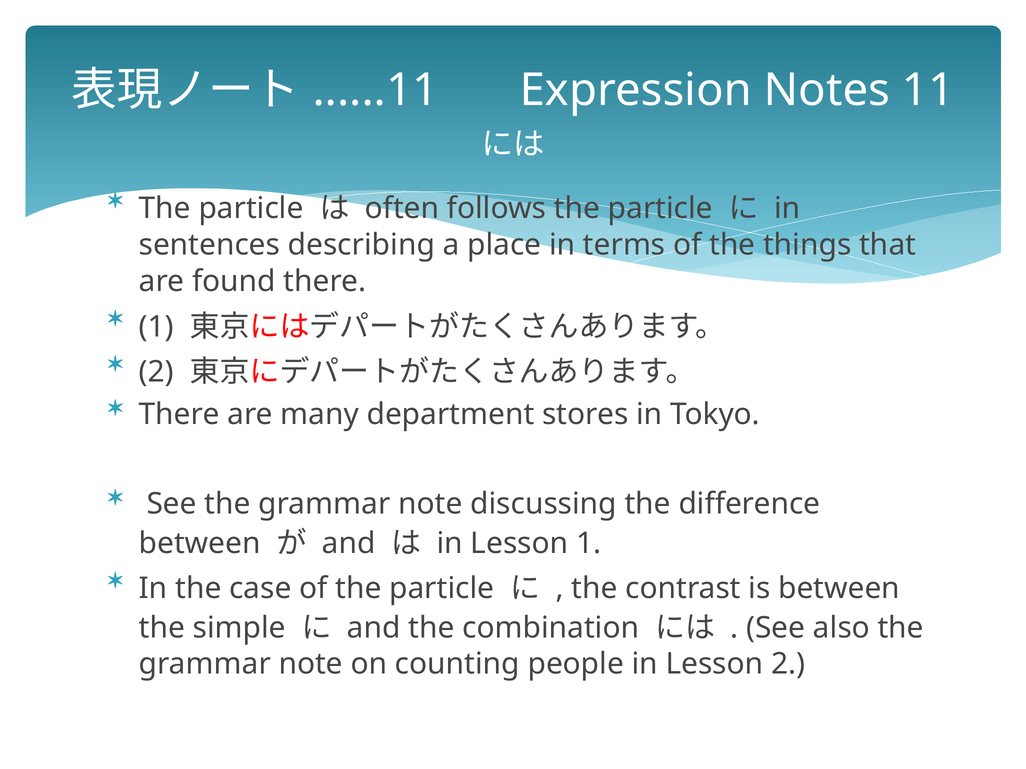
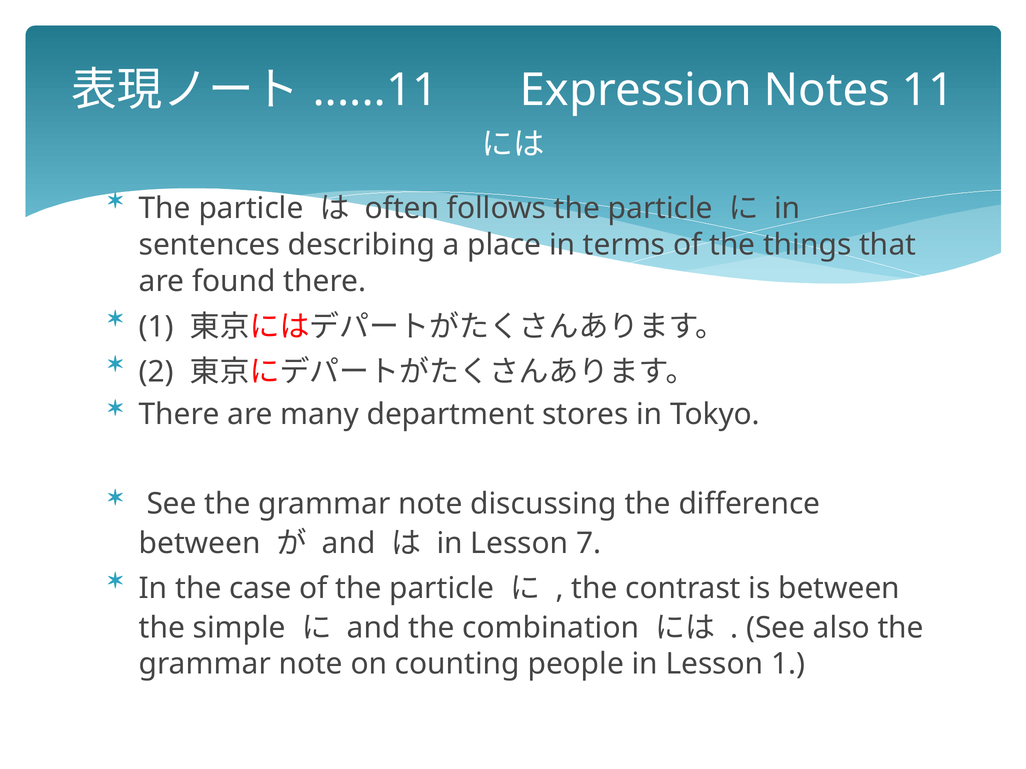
Lesson 1: 1 -> 7
Lesson 2: 2 -> 1
